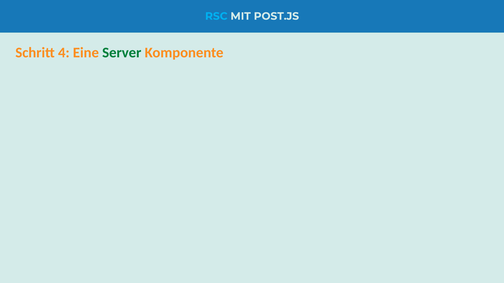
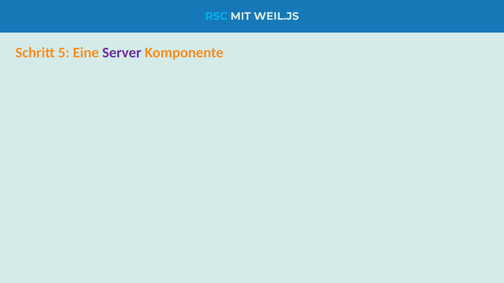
POST.JS: POST.JS -> WEIL.JS
4: 4 -> 5
Server colour: green -> purple
